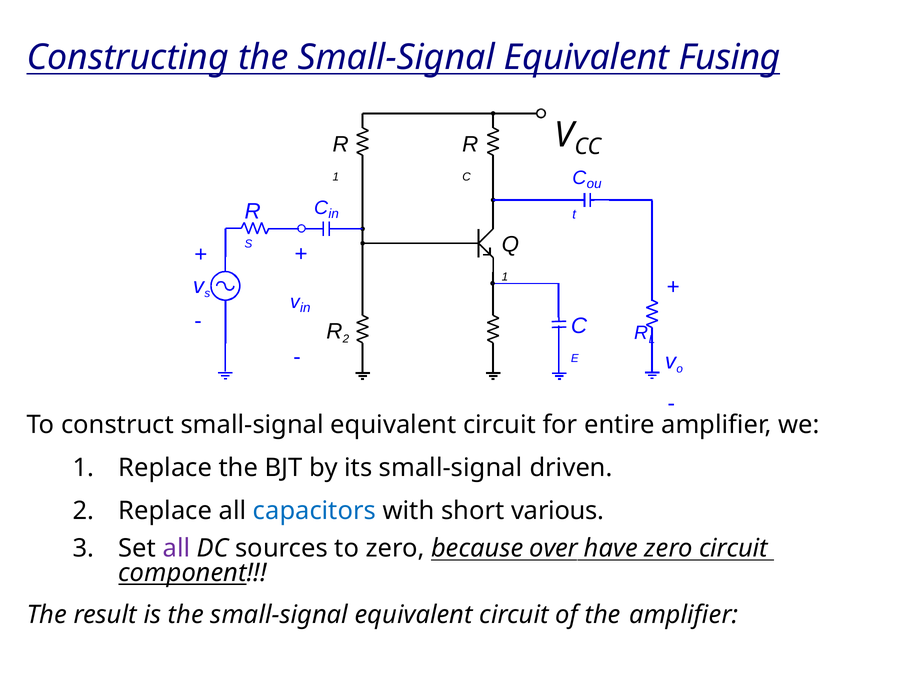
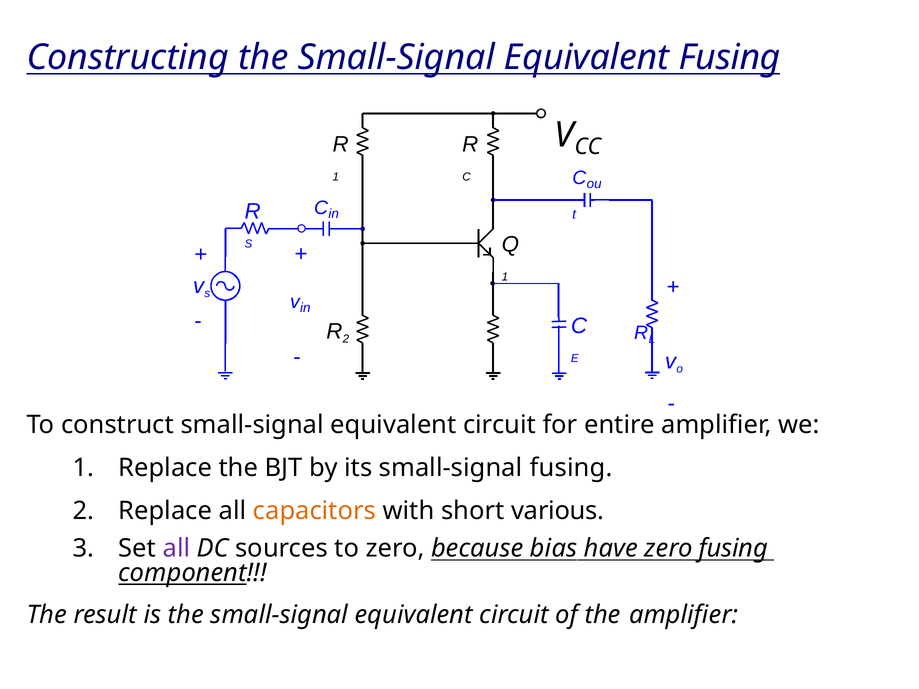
small-signal driven: driven -> fusing
capacitors colour: blue -> orange
over: over -> bias
zero circuit: circuit -> fusing
